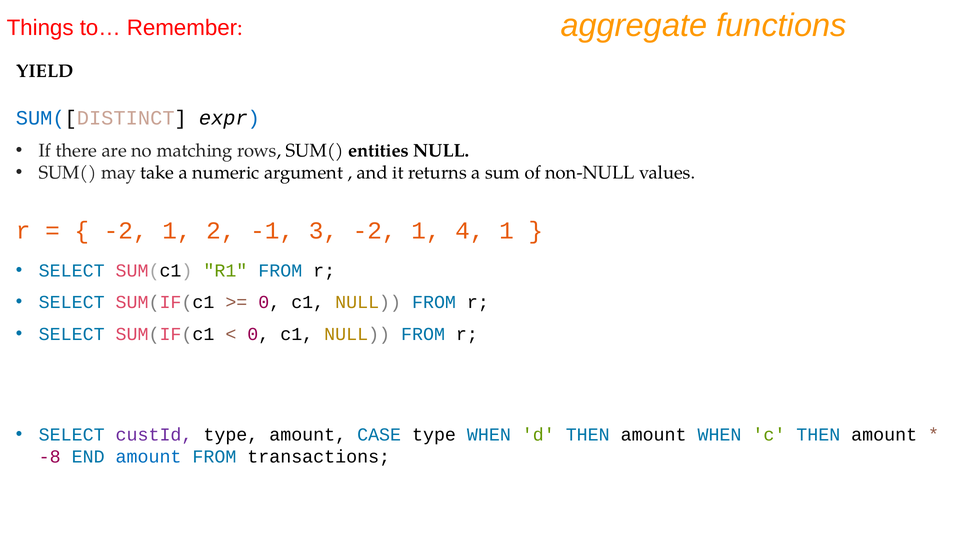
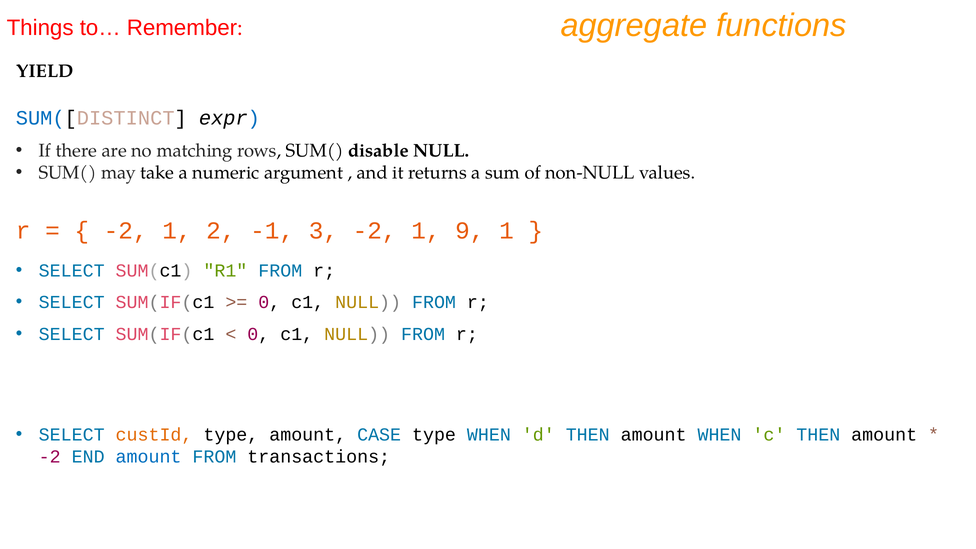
entities: entities -> disable
4: 4 -> 9
custId colour: purple -> orange
-8 at (50, 457): -8 -> -2
